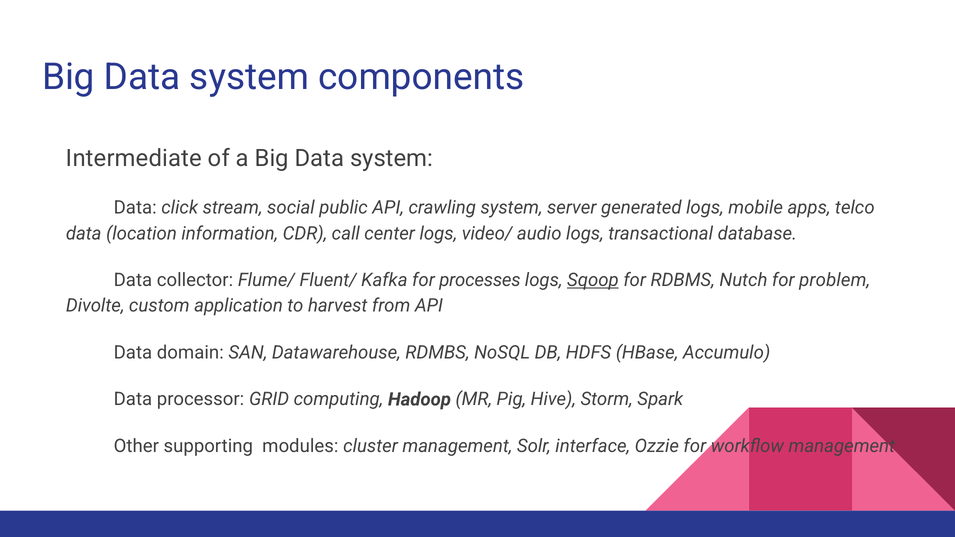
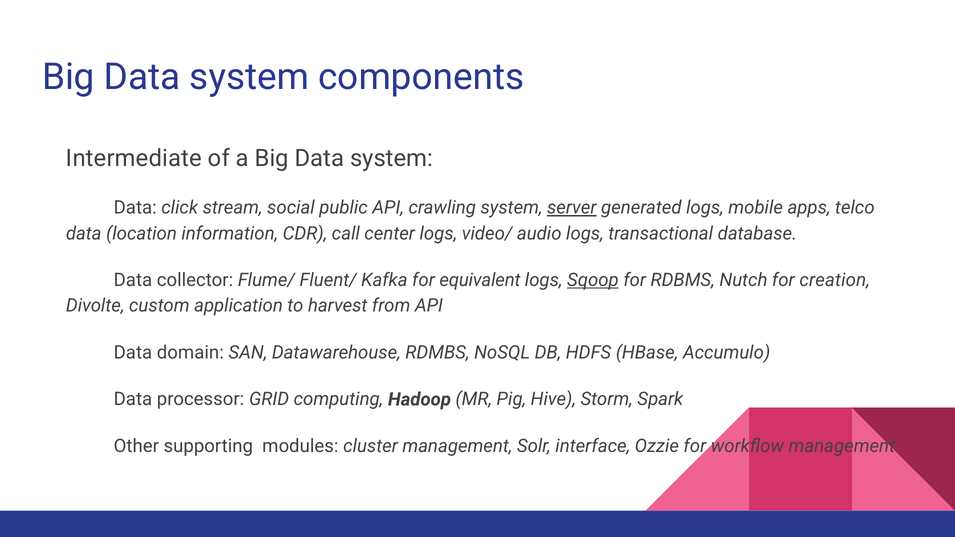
server underline: none -> present
processes: processes -> equivalent
problem: problem -> creation
